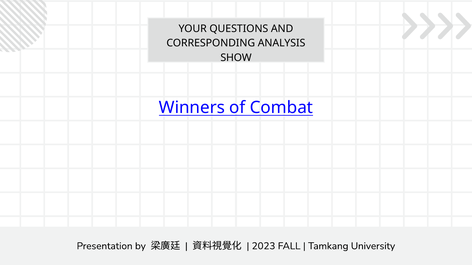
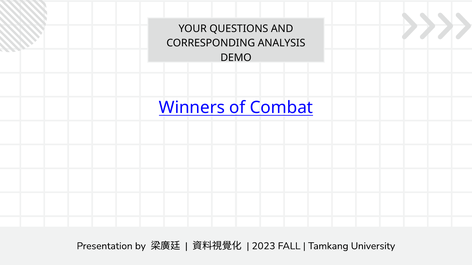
SHOW: SHOW -> DEMO
